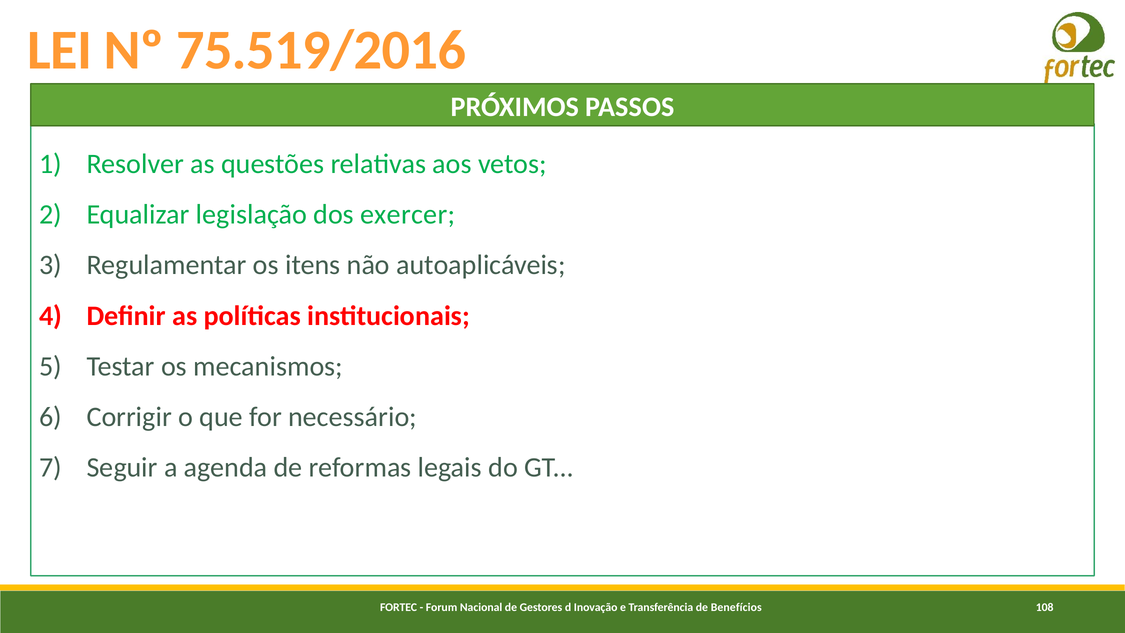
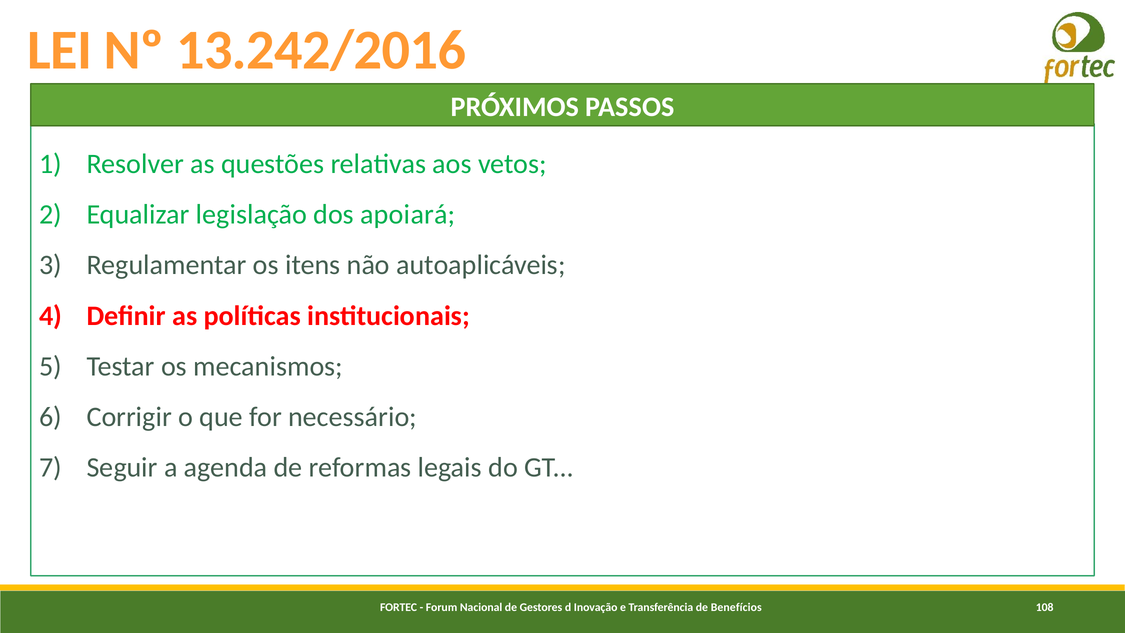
75.519/2016: 75.519/2016 -> 13.242/2016
exercer: exercer -> apoiará
